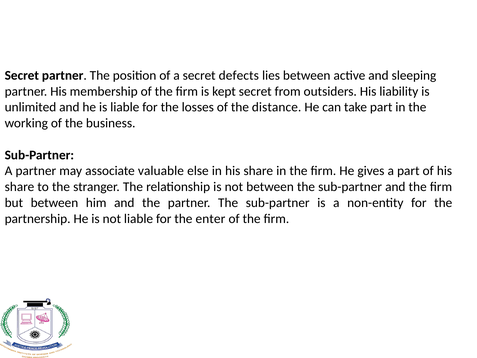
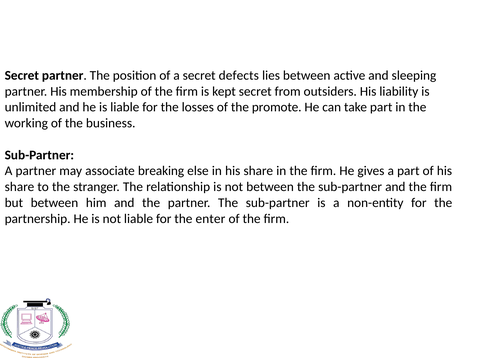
distance: distance -> promote
valuable: valuable -> breaking
